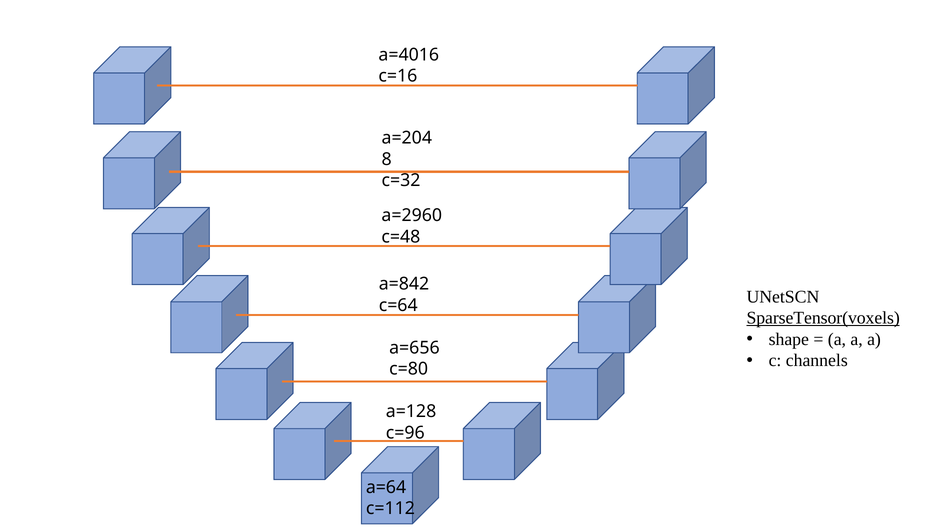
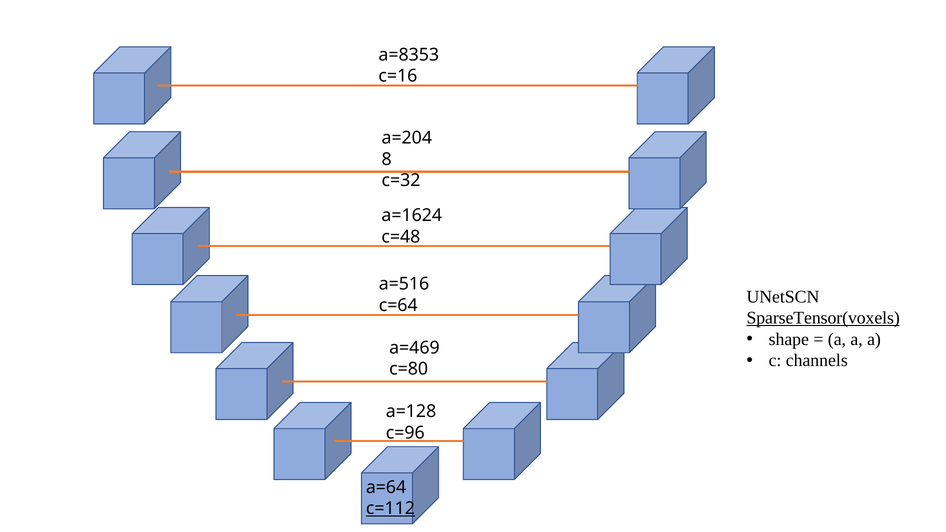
a=4016: a=4016 -> a=8353
a=2960: a=2960 -> a=1624
a=842: a=842 -> a=516
a=656: a=656 -> a=469
c=112 underline: none -> present
